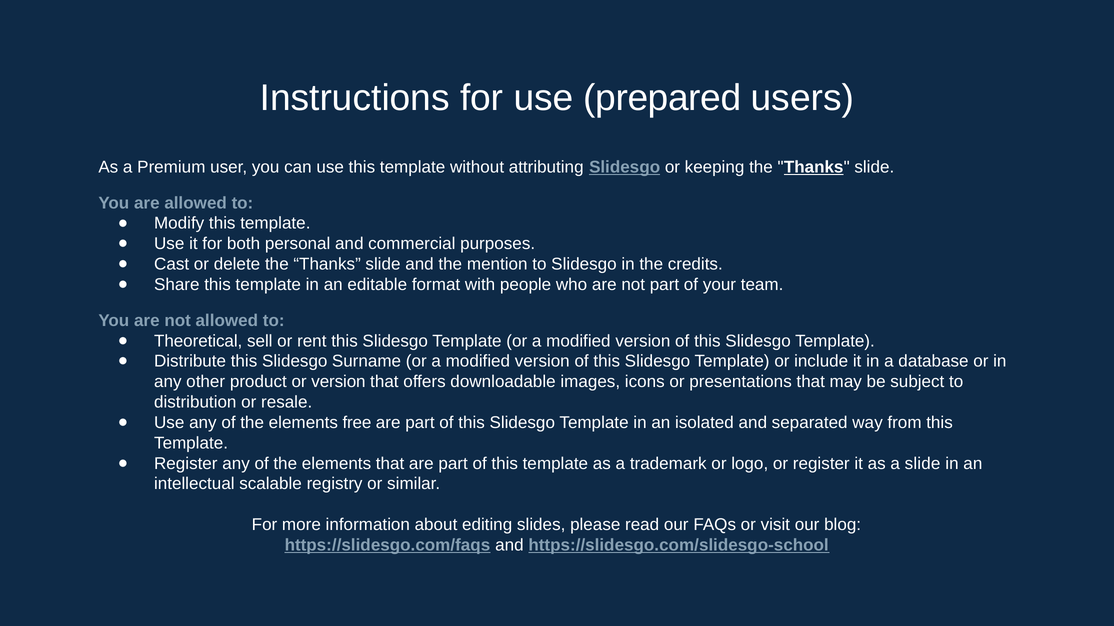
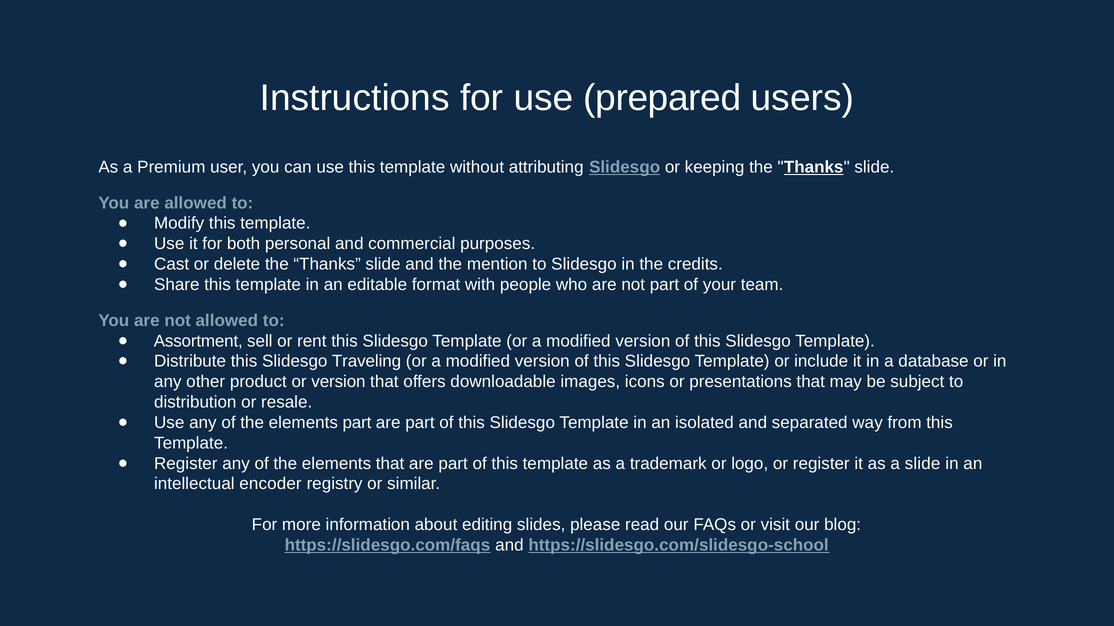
Theoretical: Theoretical -> Assortment
Surname: Surname -> Traveling
elements free: free -> part
scalable: scalable -> encoder
